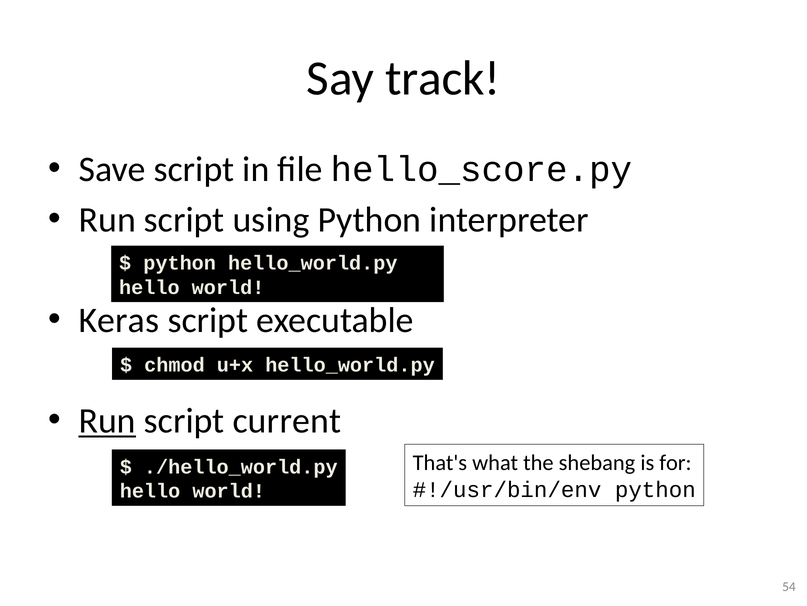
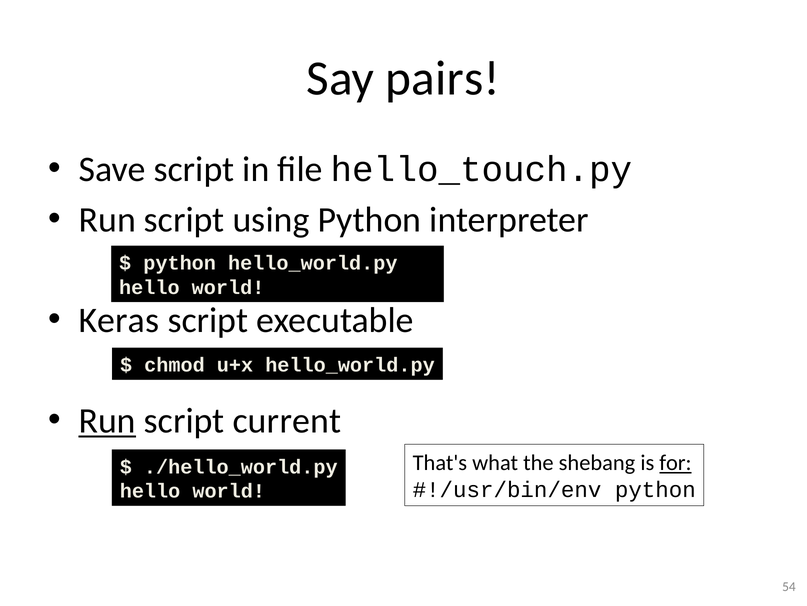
track: track -> pairs
hello_score.py: hello_score.py -> hello_touch.py
for underline: none -> present
